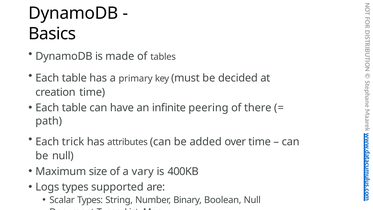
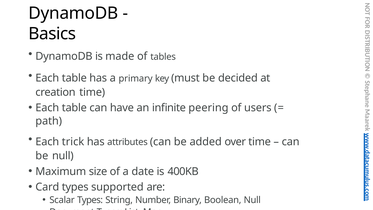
there: there -> users
vary: vary -> date
Logs: Logs -> Card
